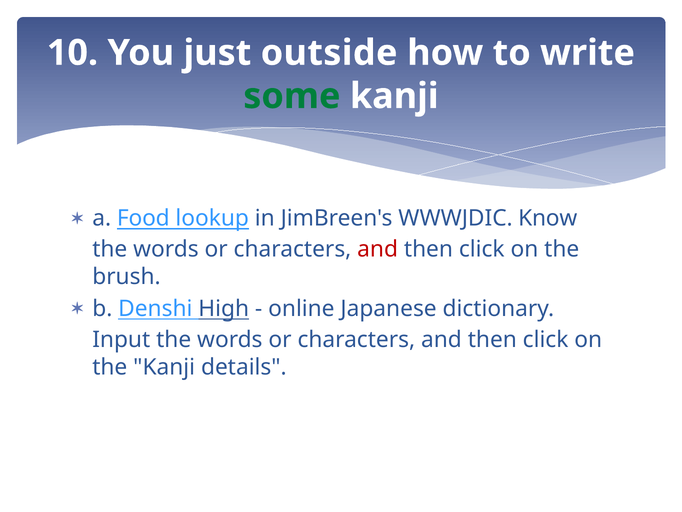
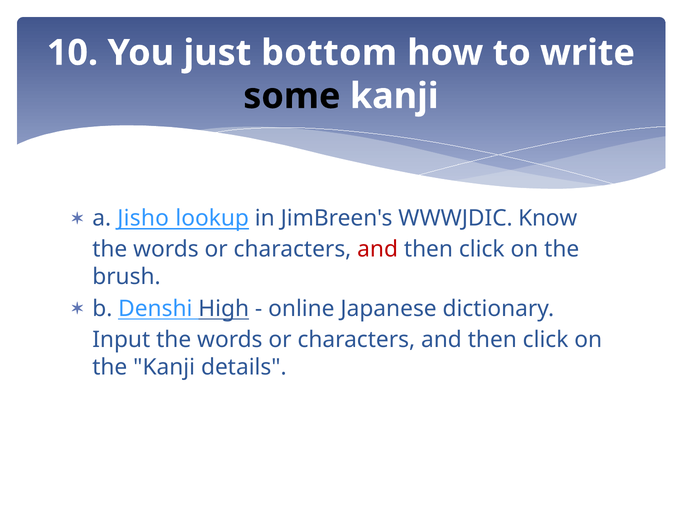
outside: outside -> bottom
some colour: green -> black
Food: Food -> Jisho
